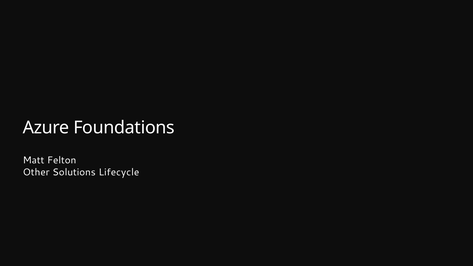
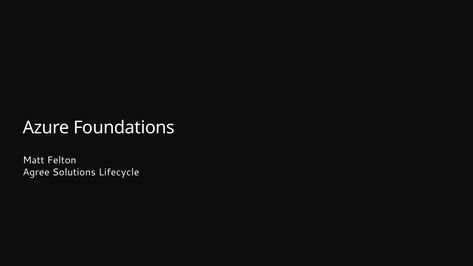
Other: Other -> Agree
